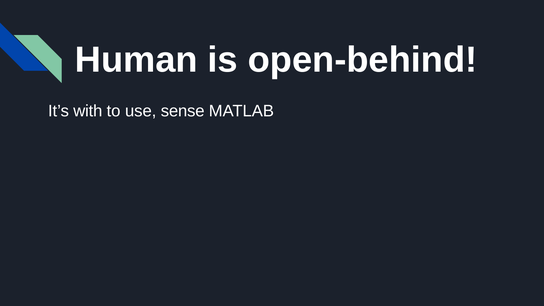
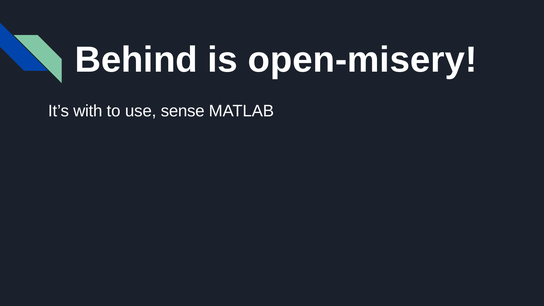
Human: Human -> Behind
open-behind: open-behind -> open-misery
